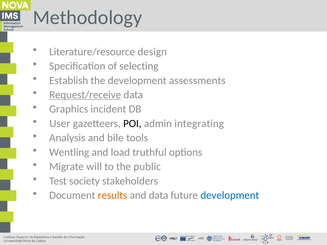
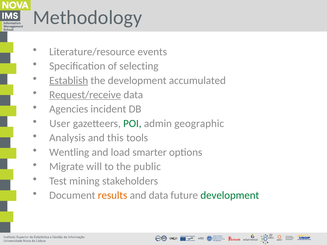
design: design -> events
Establish underline: none -> present
assessments: assessments -> accumulated
Graphics: Graphics -> Agencies
POI colour: black -> green
integrating: integrating -> geographic
bile: bile -> this
truthful: truthful -> smarter
society: society -> mining
development at (230, 196) colour: blue -> green
